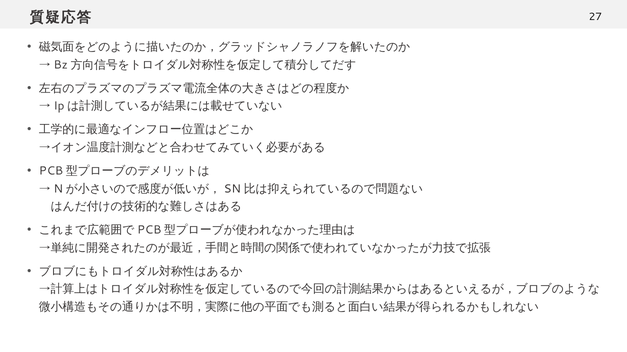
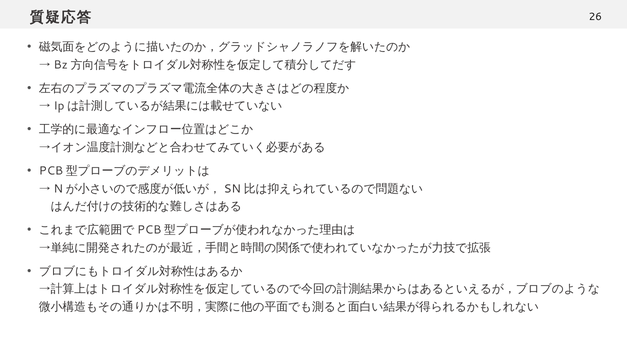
27: 27 -> 26
